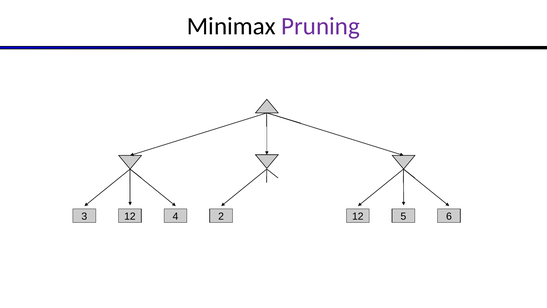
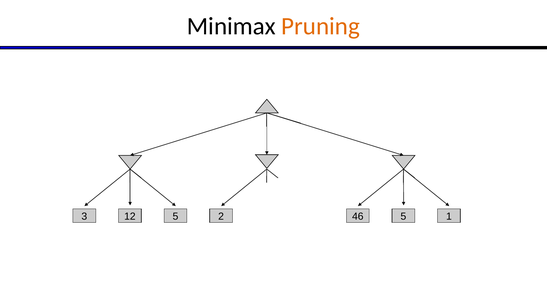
Pruning colour: purple -> orange
12 4: 4 -> 5
2 12: 12 -> 46
6: 6 -> 1
